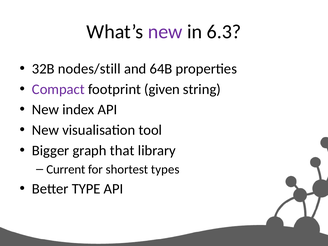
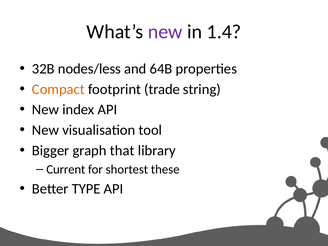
6.3: 6.3 -> 1.4
nodes/still: nodes/still -> nodes/less
Compact colour: purple -> orange
given: given -> trade
types: types -> these
